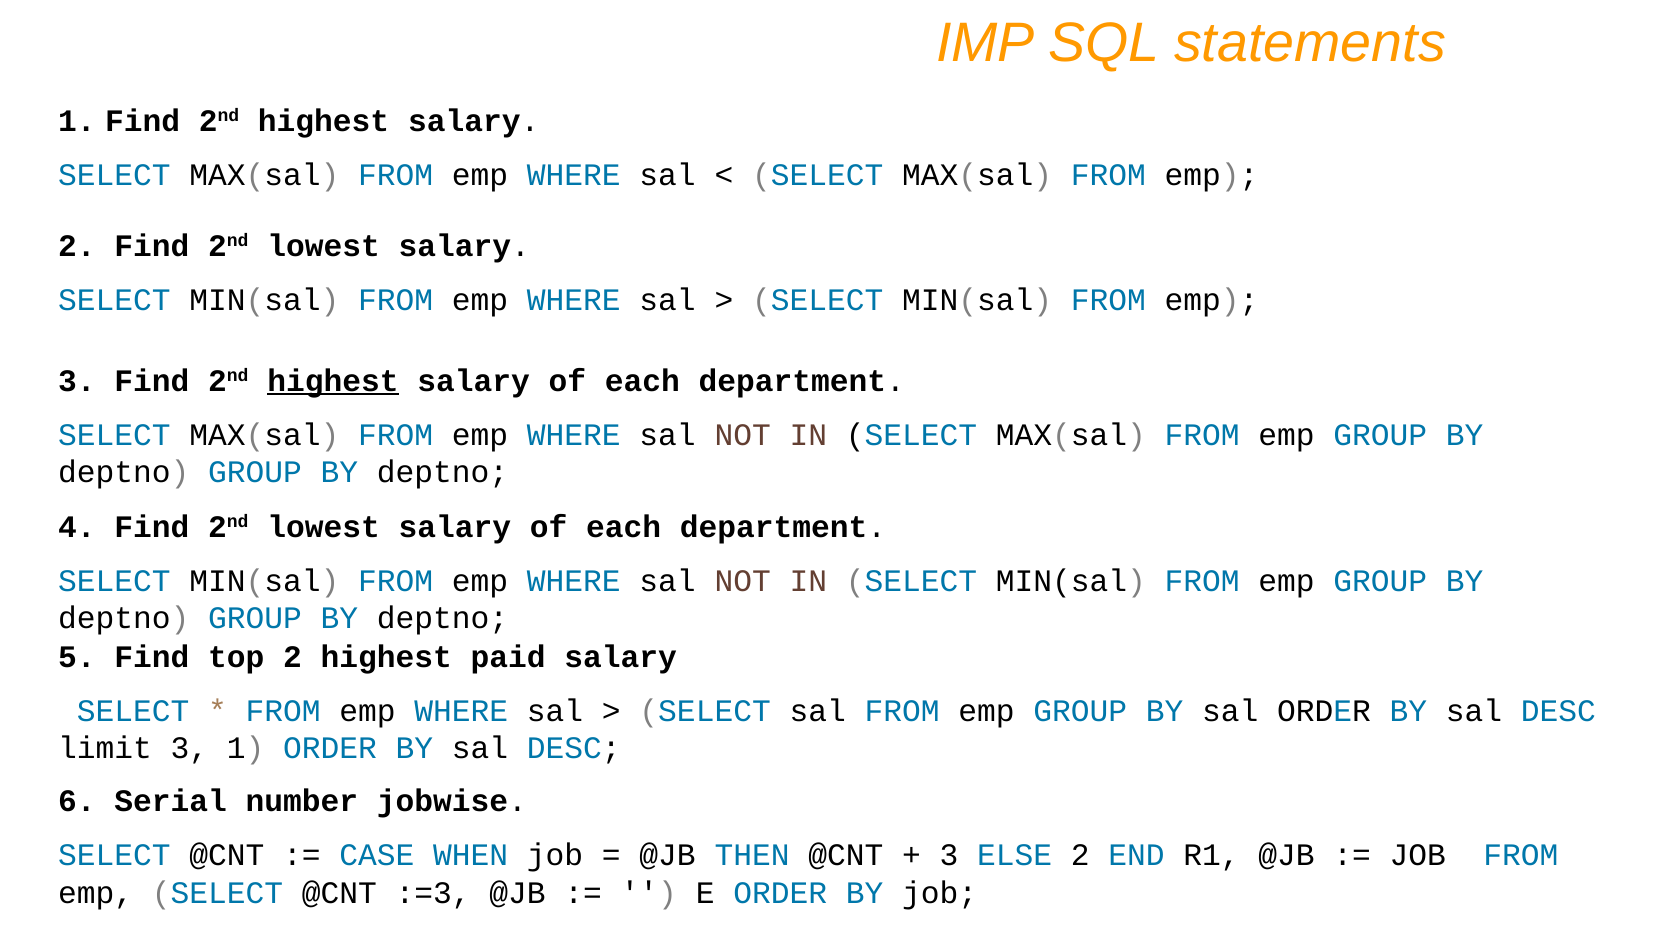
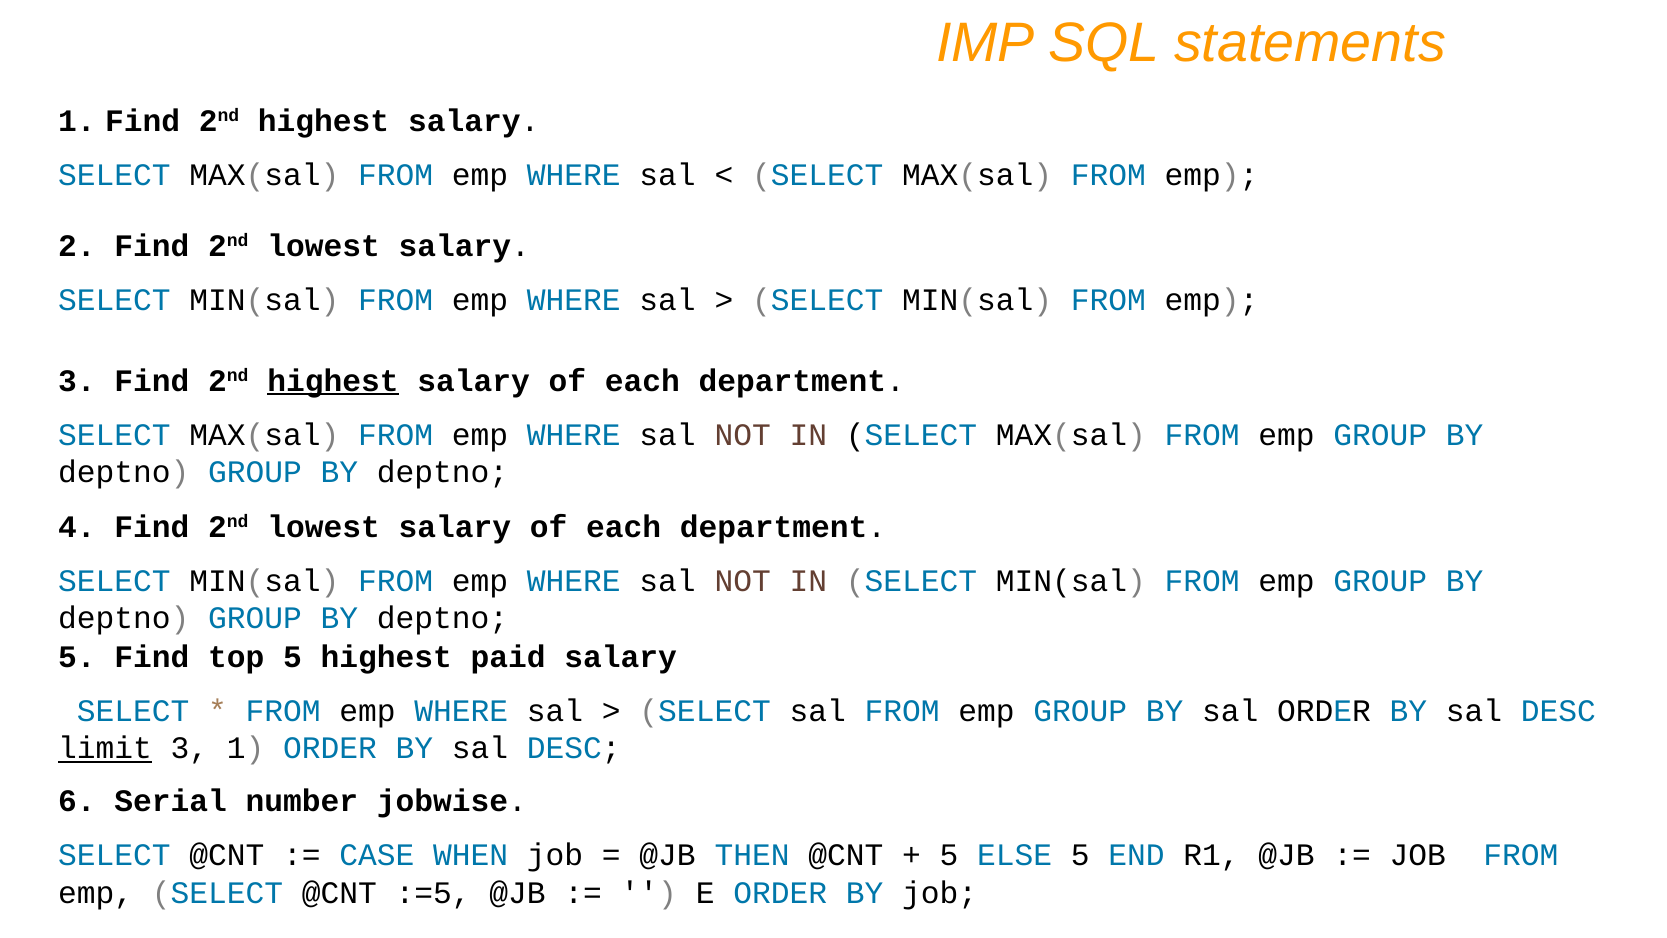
top 2: 2 -> 5
limit underline: none -> present
3 at (949, 855): 3 -> 5
ELSE 2: 2 -> 5
:=3: :=3 -> :=5
